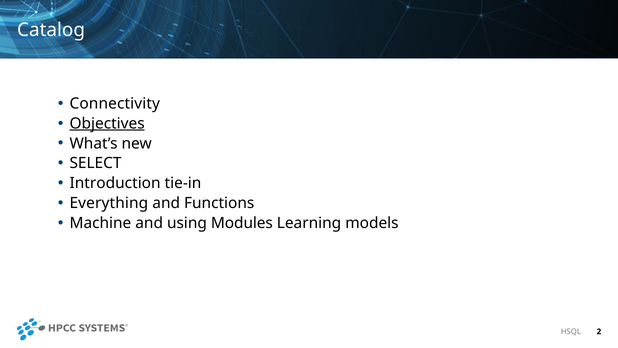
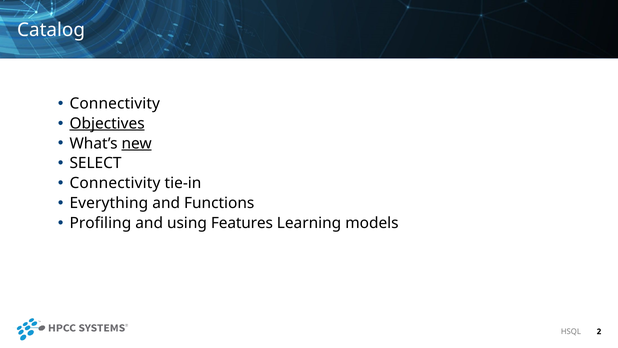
new underline: none -> present
Introduction at (115, 183): Introduction -> Connectivity
Machine: Machine -> Profiling
Modules: Modules -> Features
